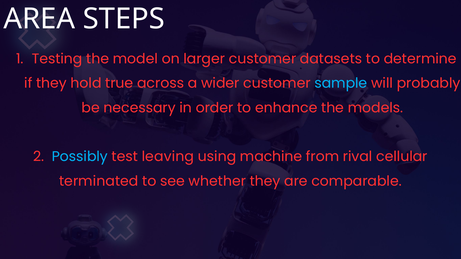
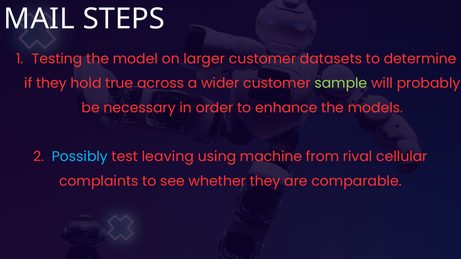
AREA: AREA -> MAIL
sample colour: light blue -> light green
terminated: terminated -> complaints
